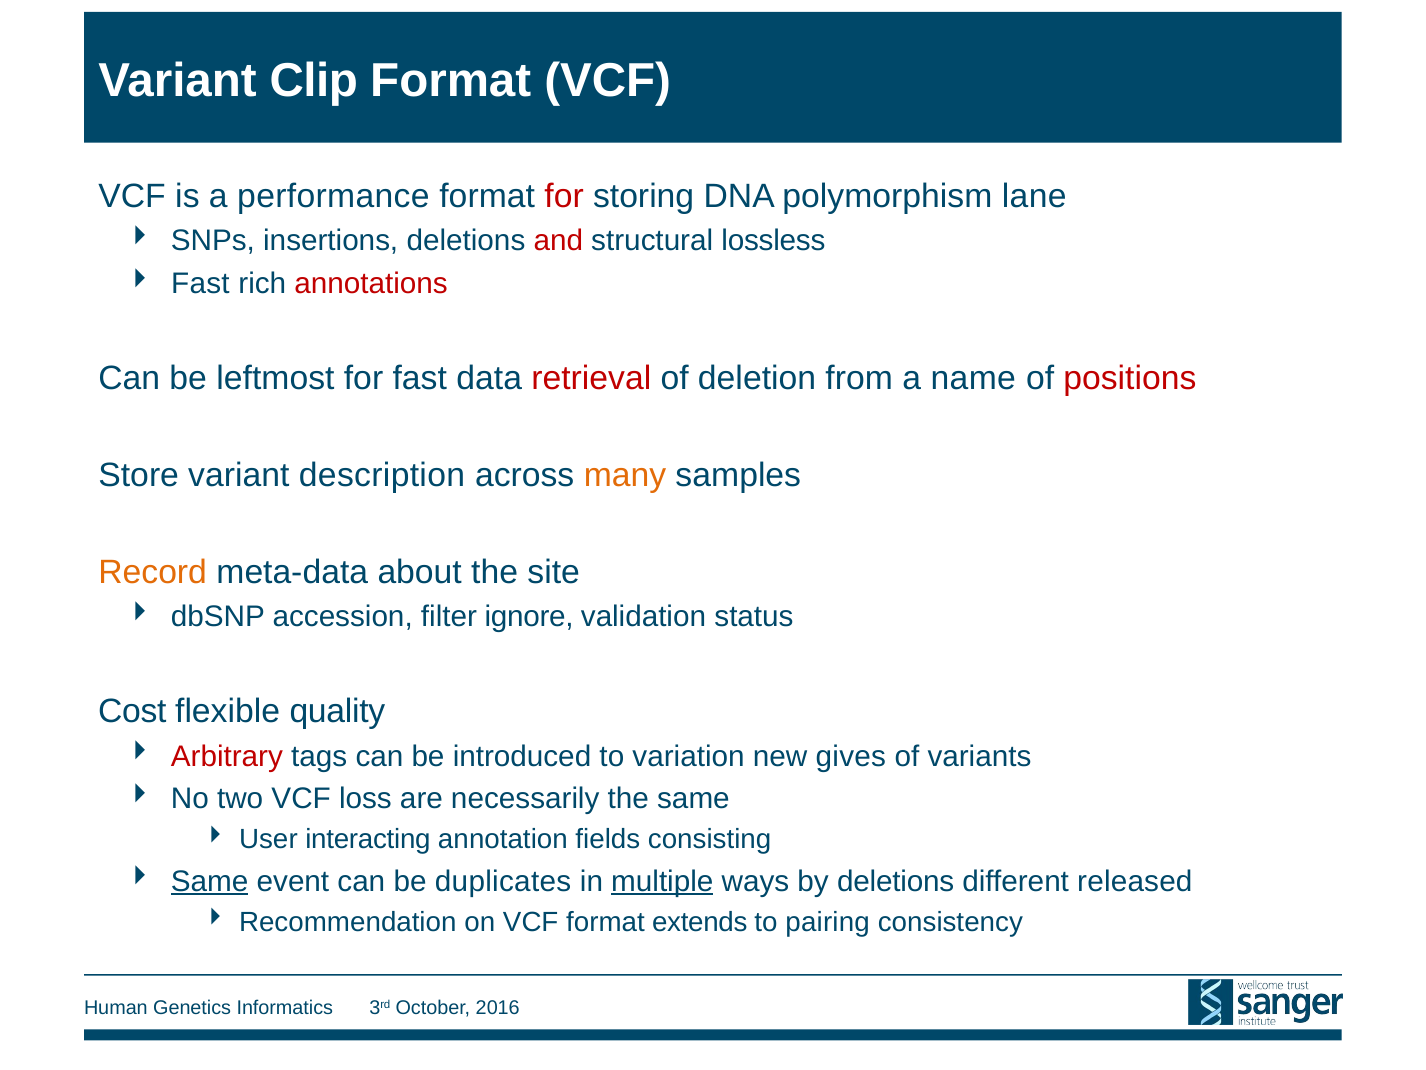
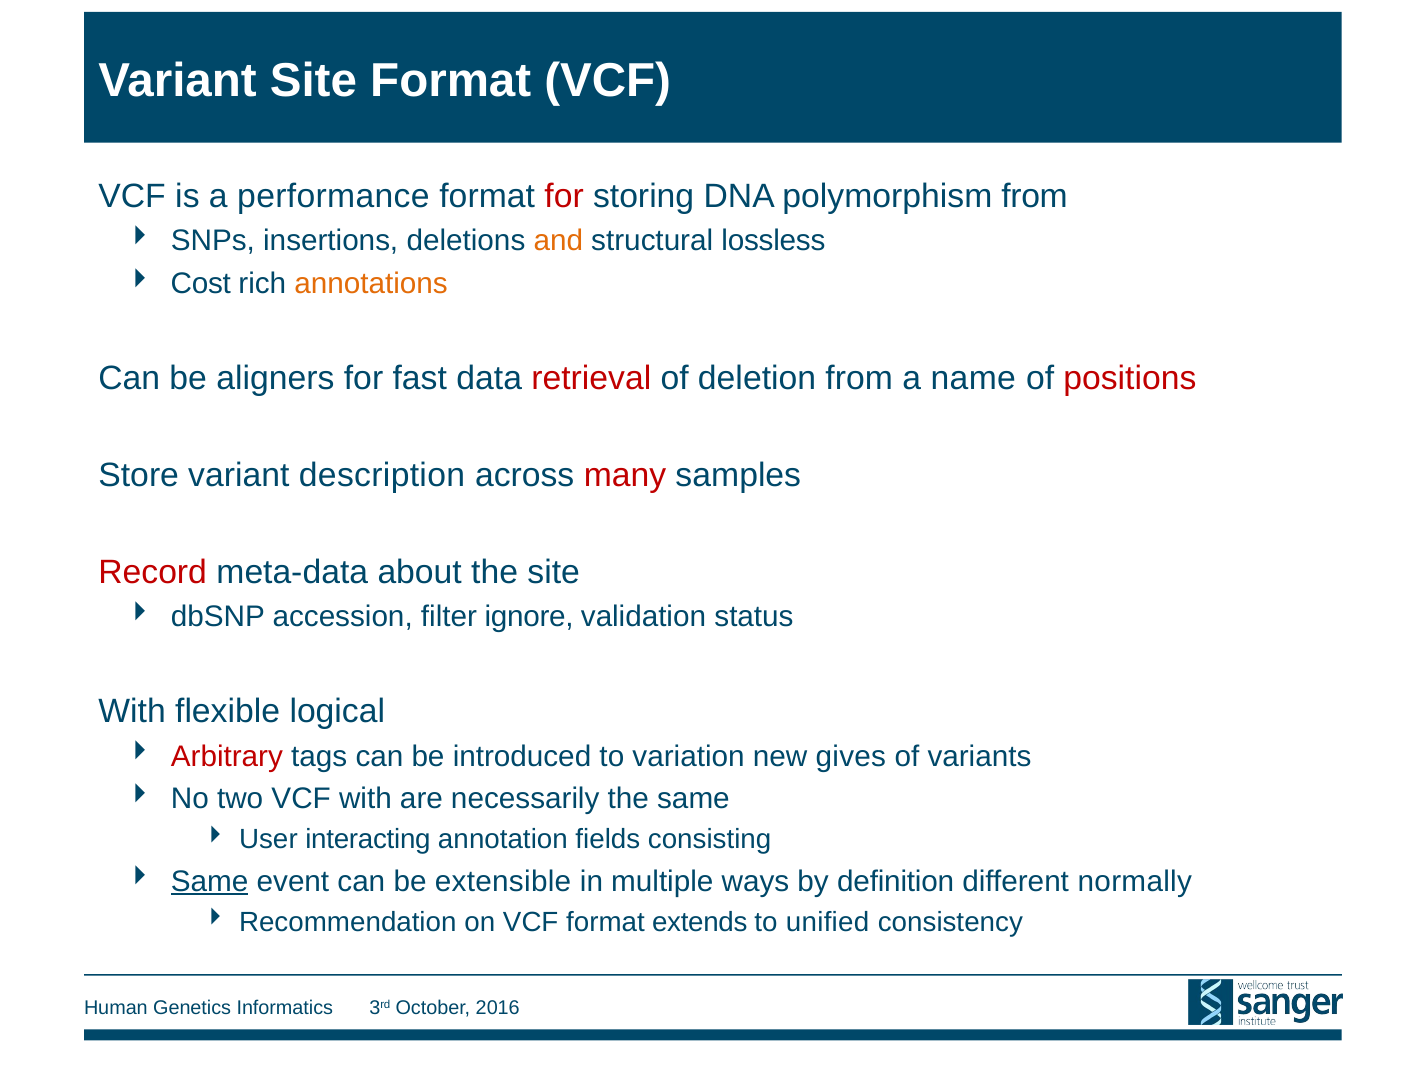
Variant Clip: Clip -> Site
polymorphism lane: lane -> from
and colour: red -> orange
Fast at (200, 284): Fast -> Cost
annotations colour: red -> orange
leftmost: leftmost -> aligners
many colour: orange -> red
Record colour: orange -> red
Cost at (132, 711): Cost -> With
quality: quality -> logical
VCF loss: loss -> with
duplicates: duplicates -> extensible
multiple underline: present -> none
by deletions: deletions -> definition
released: released -> normally
pairing: pairing -> unified
